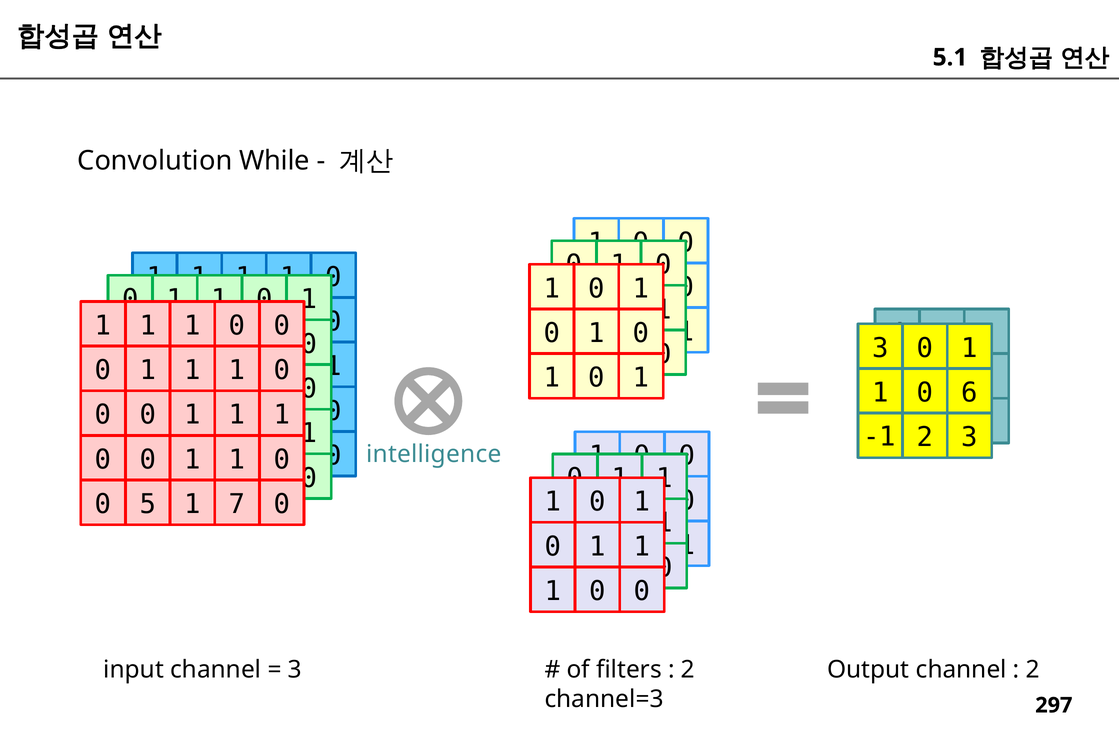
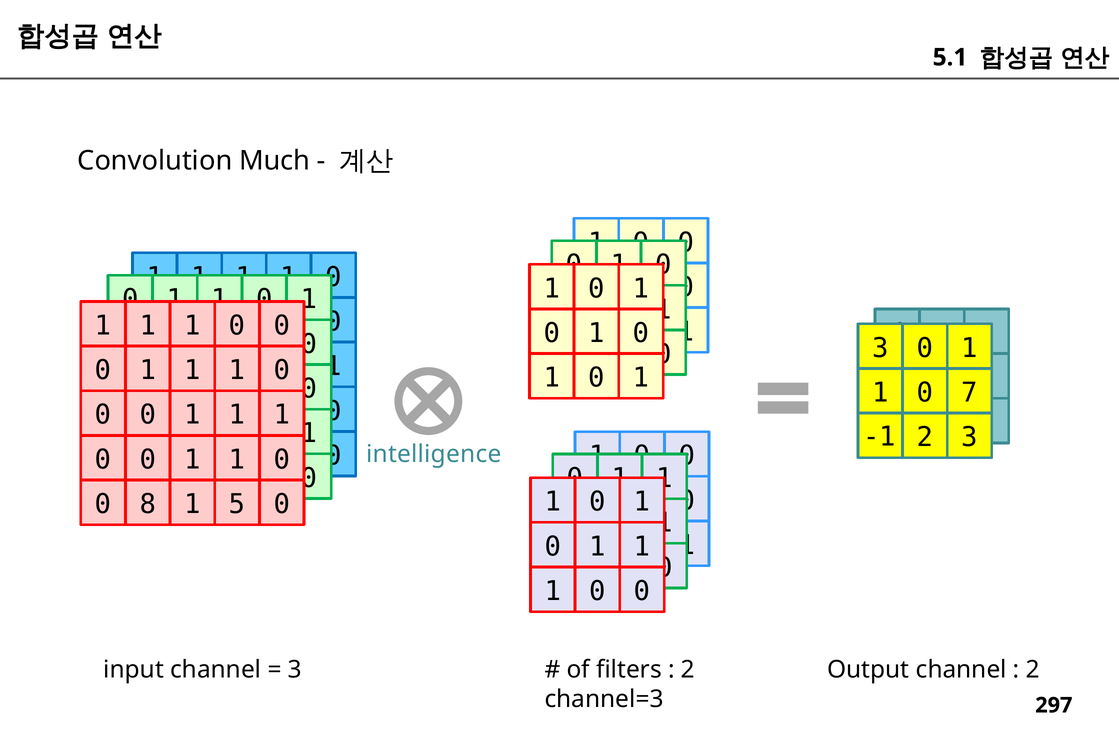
While: While -> Much
6: 6 -> 7
5: 5 -> 8
7: 7 -> 5
